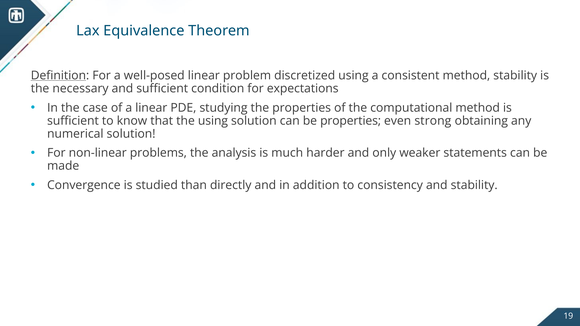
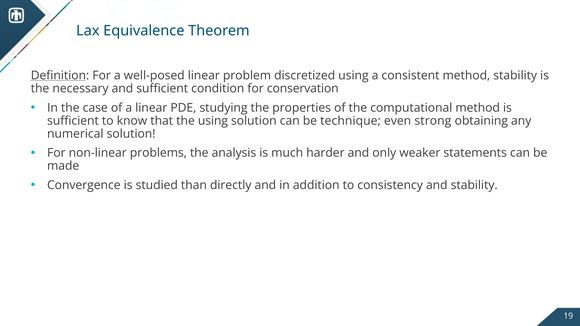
expectations: expectations -> conservation
be properties: properties -> technique
